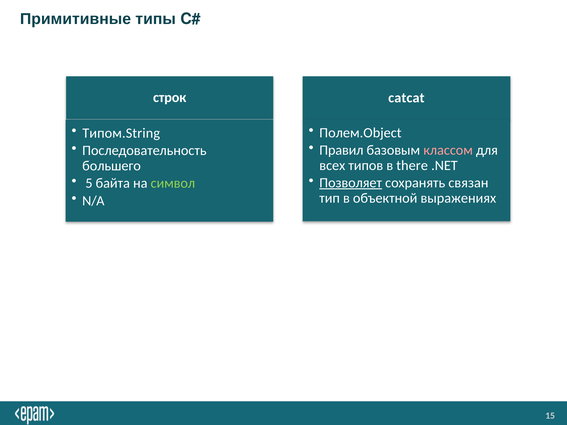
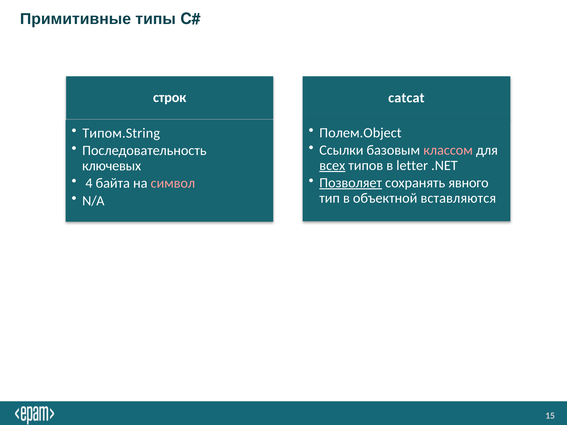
Правил: Правил -> Ссылки
всех underline: none -> present
there: there -> letter
большего: большего -> ключевых
связан: связан -> явного
5: 5 -> 4
символ colour: light green -> pink
выражениях: выражениях -> вставляются
